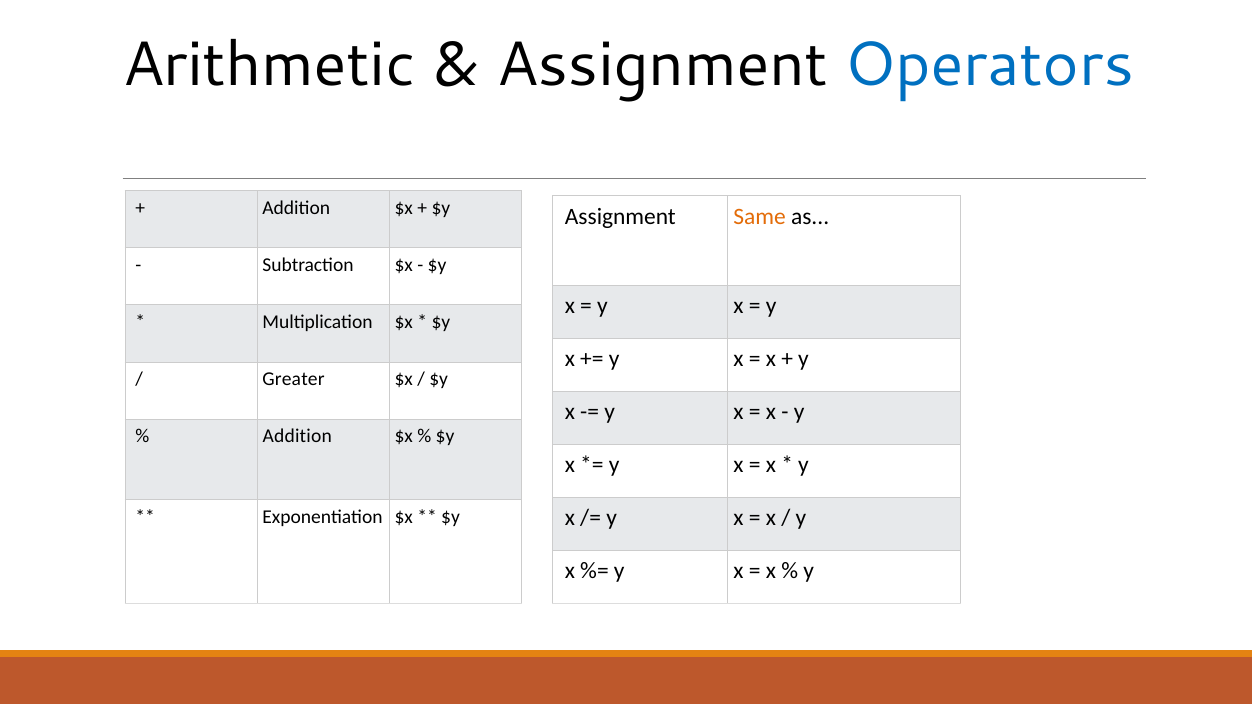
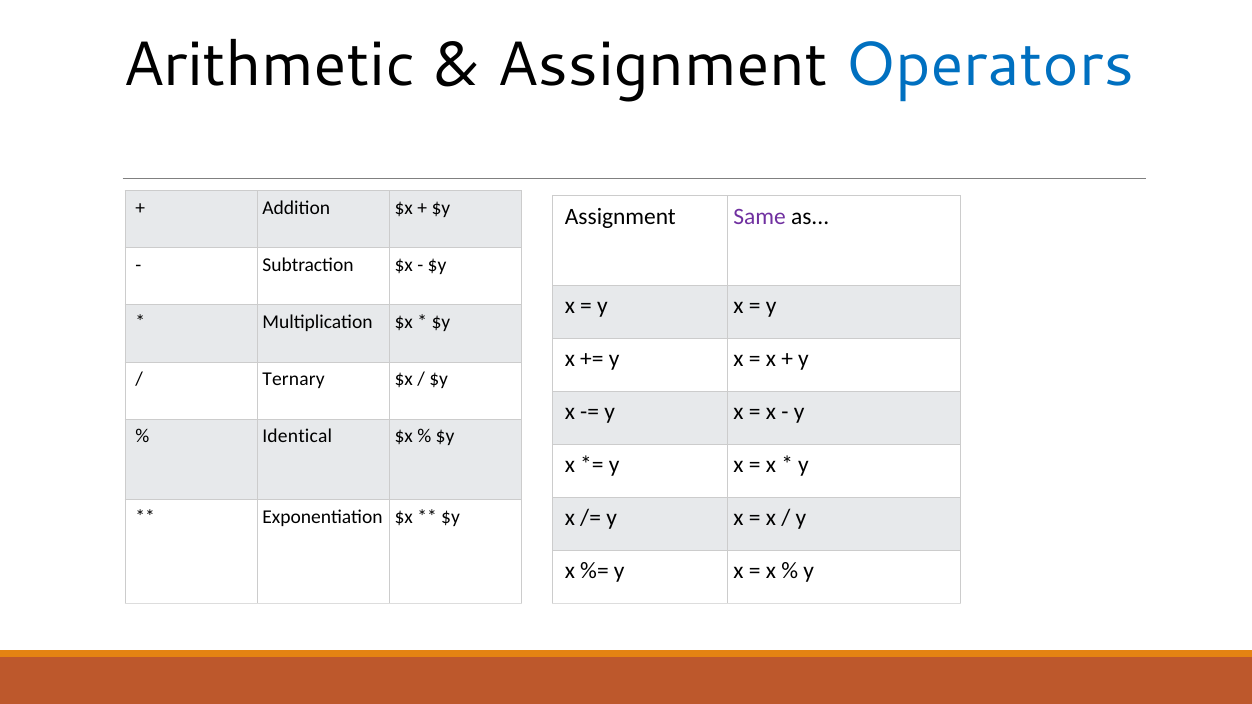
Same colour: orange -> purple
Greater: Greater -> Ternary
Addition at (297, 436): Addition -> Identical
